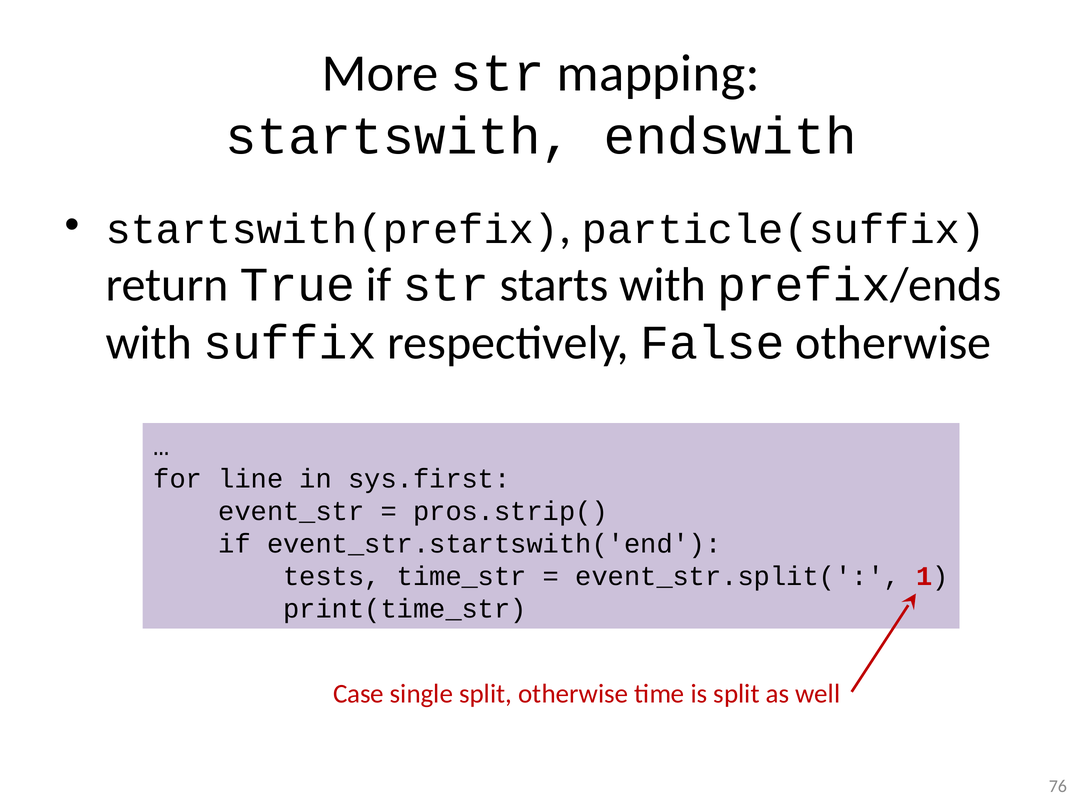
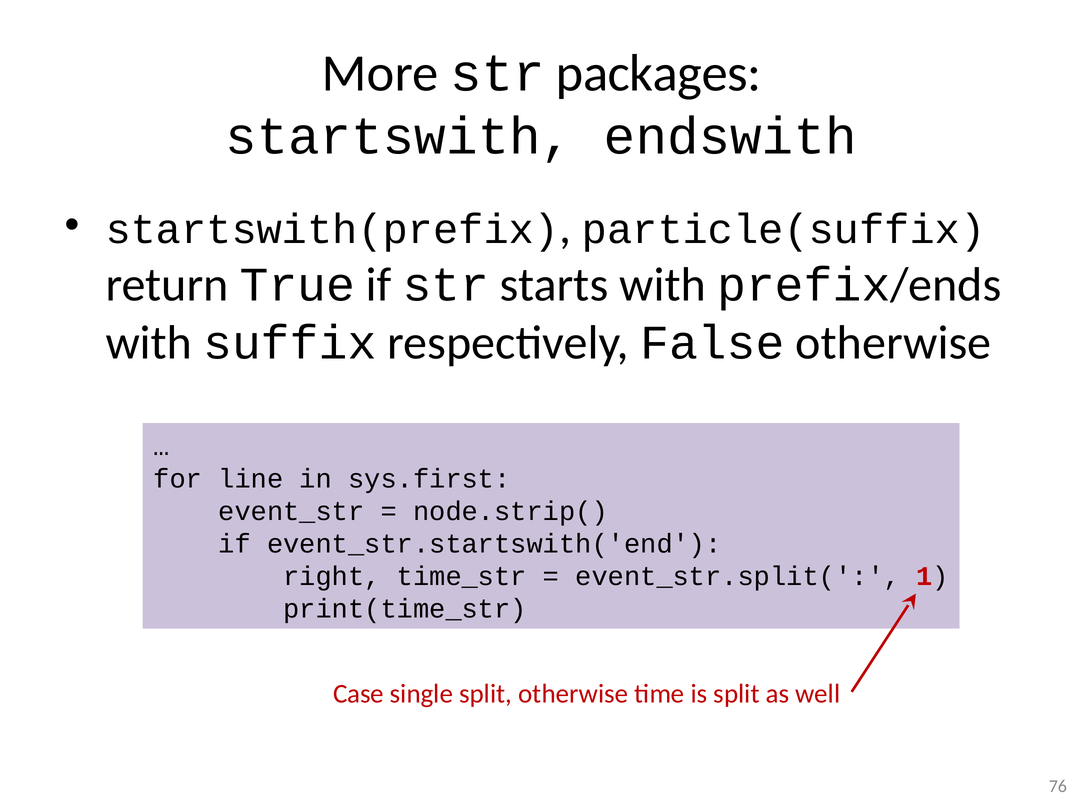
mapping: mapping -> packages
pros.strip(: pros.strip( -> node.strip(
tests: tests -> right
